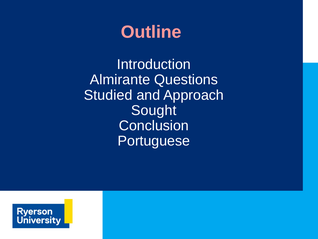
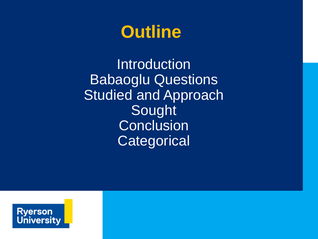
Outline colour: pink -> yellow
Almirante: Almirante -> Babaoglu
Portuguese: Portuguese -> Categorical
